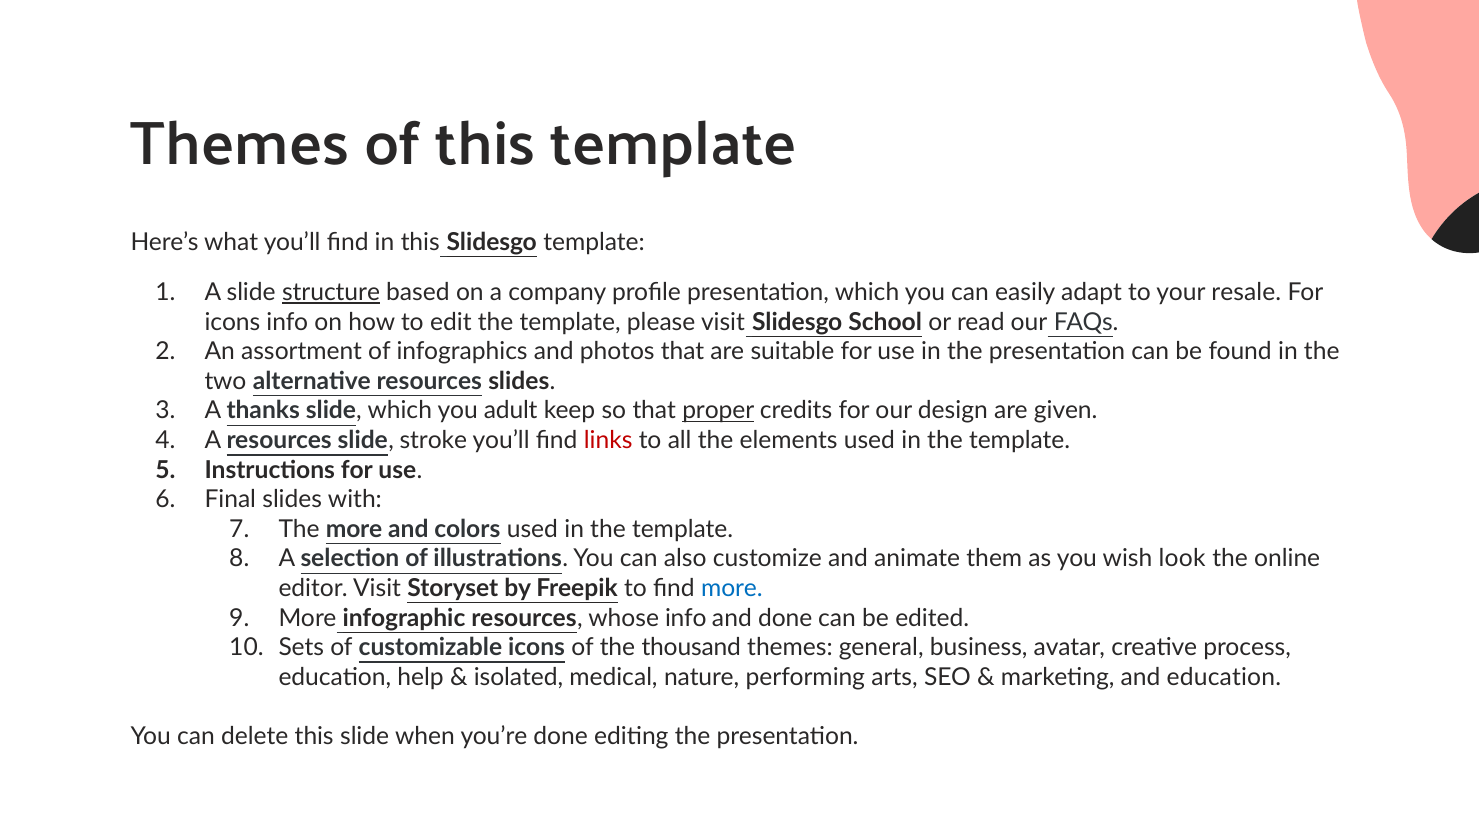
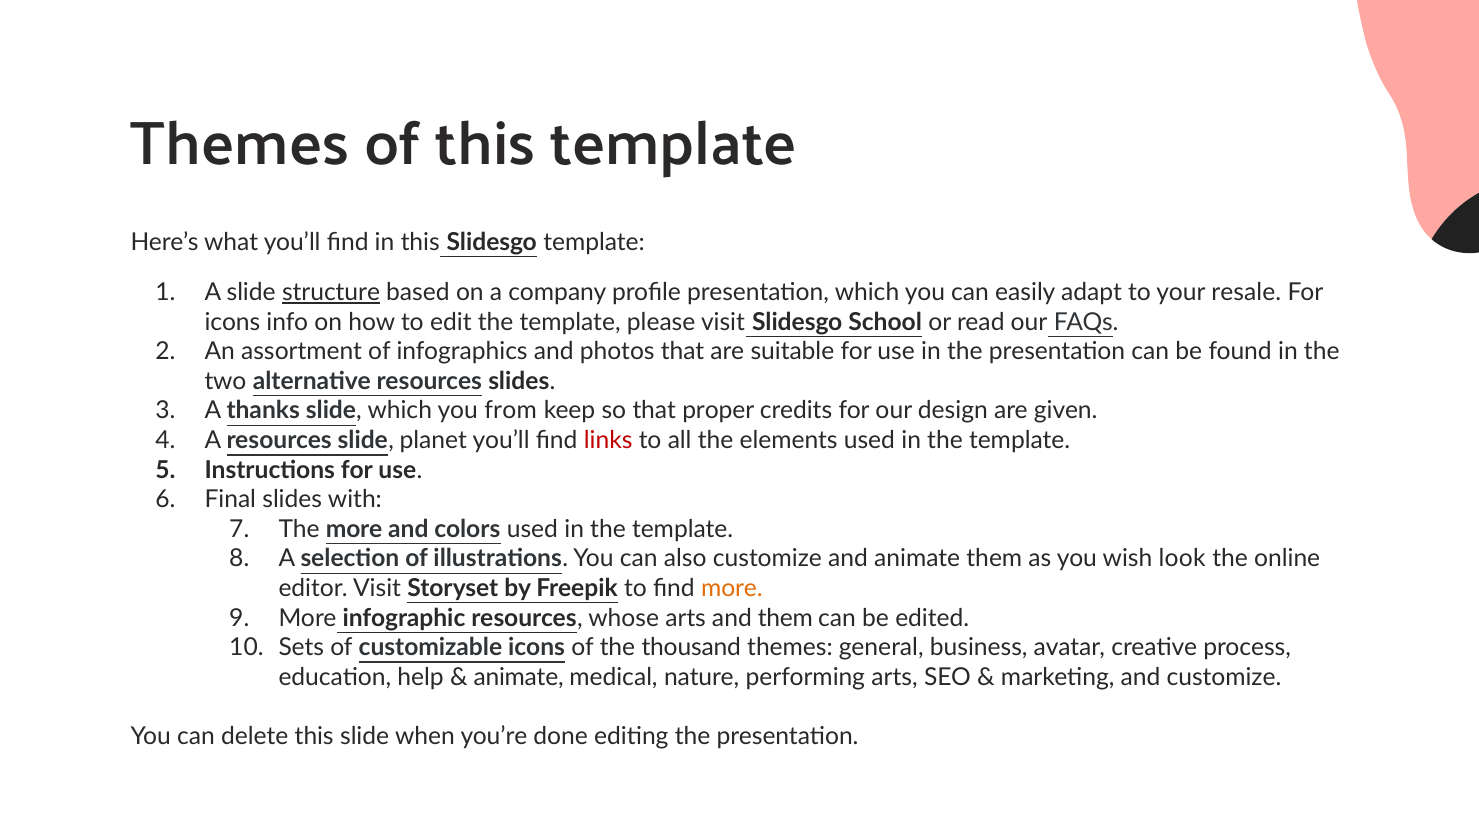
adult: adult -> from
proper underline: present -> none
stroke: stroke -> planet
more at (732, 588) colour: blue -> orange
whose info: info -> arts
and done: done -> them
isolated at (519, 677): isolated -> animate
and education: education -> customize
